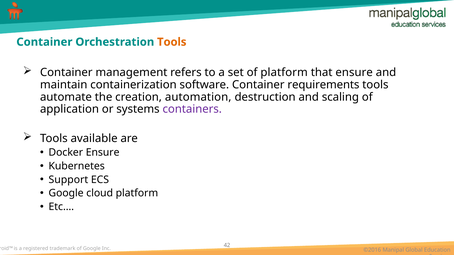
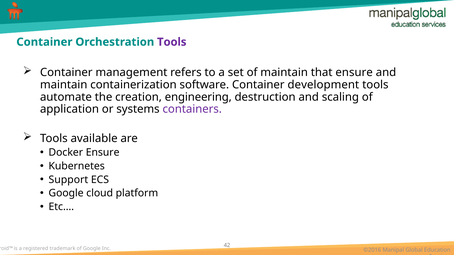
Tools at (172, 42) colour: orange -> purple
of platform: platform -> maintain
requirements: requirements -> development
automation: automation -> engineering
